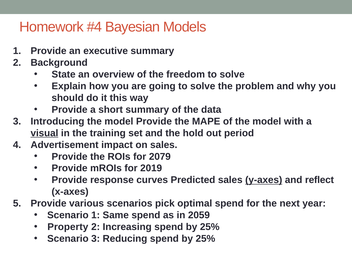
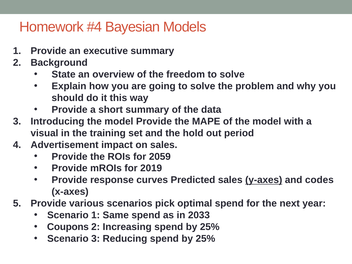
visual underline: present -> none
2079: 2079 -> 2059
reflect: reflect -> codes
2059: 2059 -> 2033
Property: Property -> Coupons
